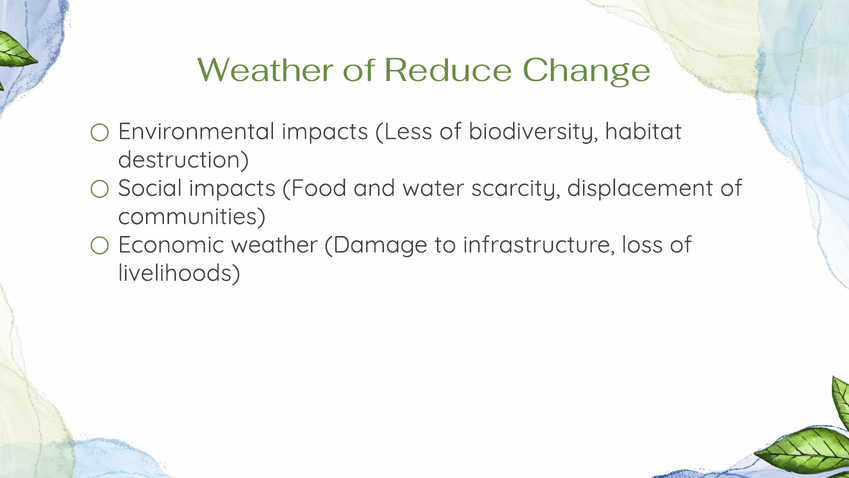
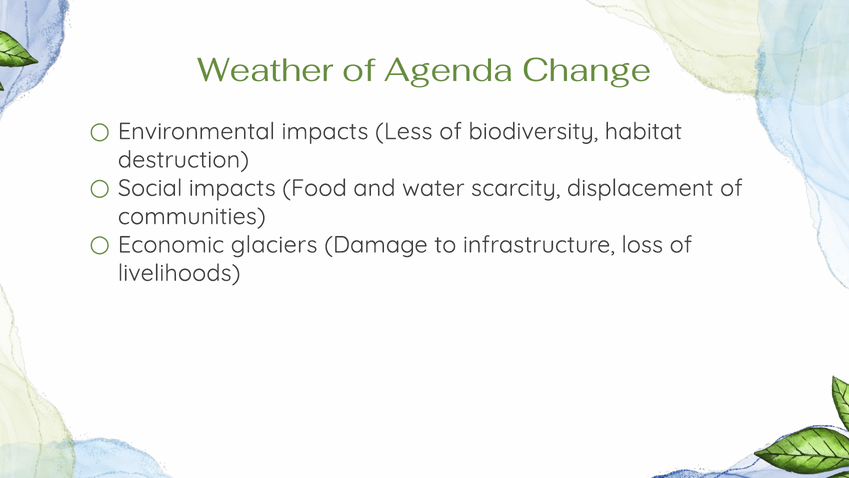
Reduce: Reduce -> Agenda
Economic weather: weather -> glaciers
